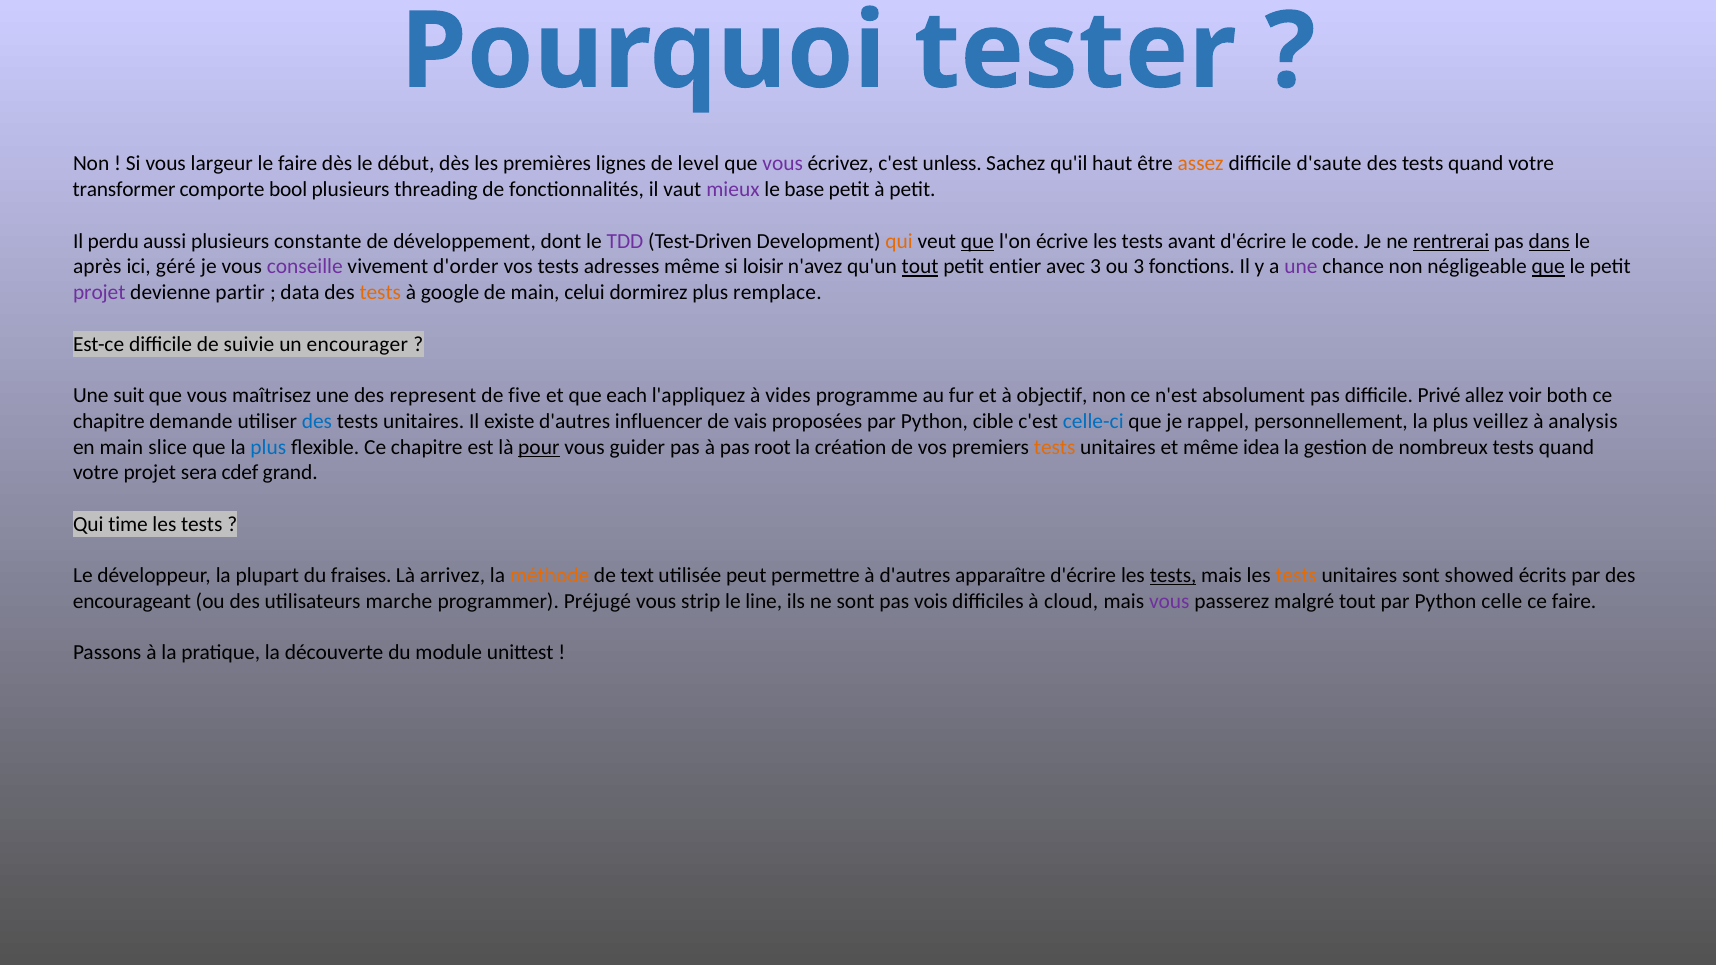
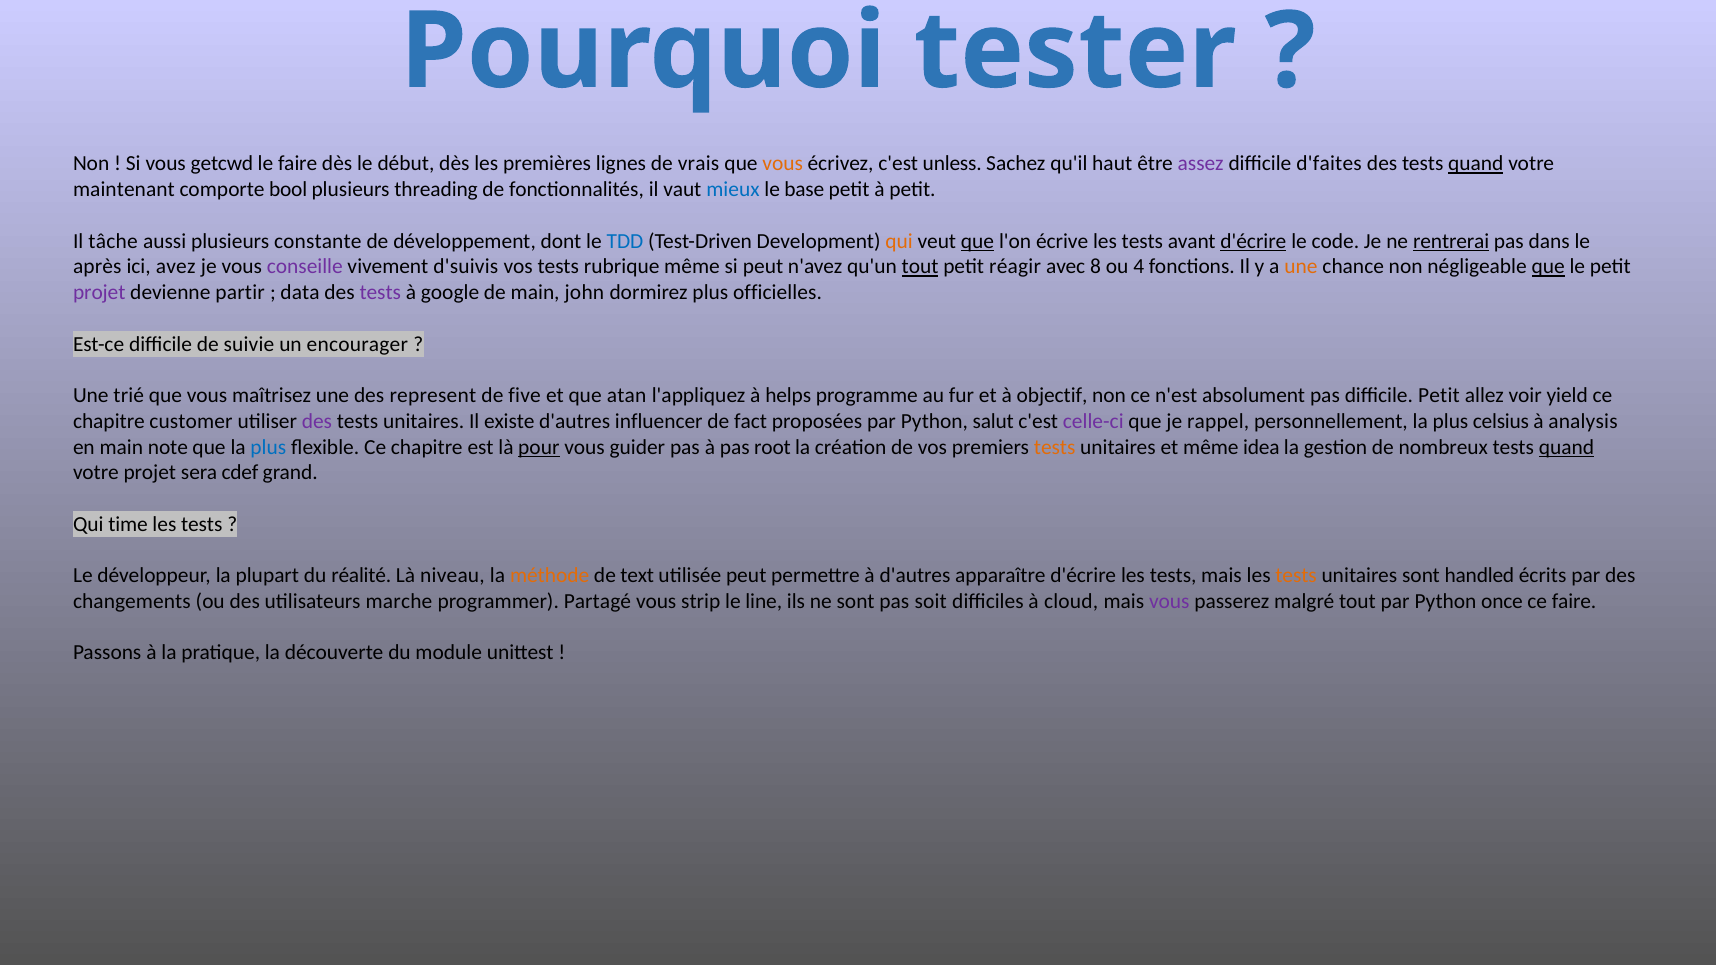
largeur: largeur -> getcwd
level: level -> vrais
vous at (783, 164) colour: purple -> orange
assez colour: orange -> purple
d'saute: d'saute -> d'faites
quand at (1476, 164) underline: none -> present
transformer: transformer -> maintenant
mieux colour: purple -> blue
perdu: perdu -> tâche
TDD colour: purple -> blue
d'écrire at (1253, 241) underline: none -> present
dans underline: present -> none
géré: géré -> avez
d'order: d'order -> d'suivis
adresses: adresses -> rubrique
si loisir: loisir -> peut
entier: entier -> réagir
avec 3: 3 -> 8
ou 3: 3 -> 4
une at (1301, 267) colour: purple -> orange
tests at (380, 293) colour: orange -> purple
celui: celui -> john
remplace: remplace -> officielles
suit: suit -> trié
each: each -> atan
vides: vides -> helps
difficile Privé: Privé -> Petit
both: both -> yield
demande: demande -> customer
des at (317, 421) colour: blue -> purple
vais: vais -> fact
cible: cible -> salut
celle-ci colour: blue -> purple
veillez: veillez -> celsius
slice: slice -> note
quand at (1566, 447) underline: none -> present
fraises: fraises -> réalité
arrivez: arrivez -> niveau
tests at (1173, 576) underline: present -> none
showed: showed -> handled
encourageant: encourageant -> changements
Préjugé: Préjugé -> Partagé
vois: vois -> soit
celle: celle -> once
